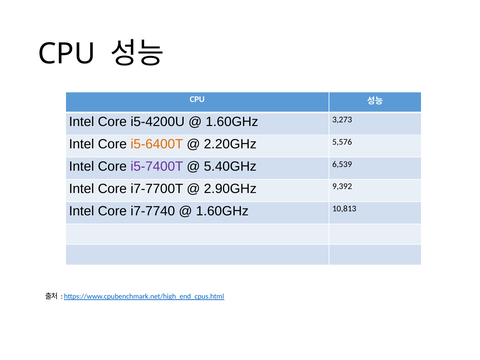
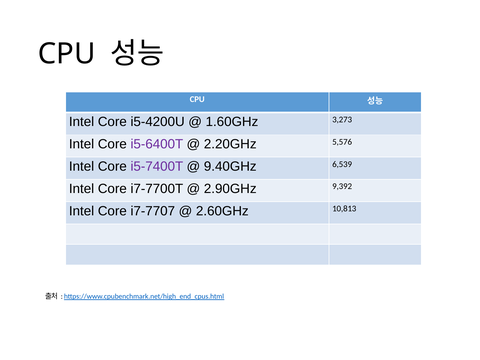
i5-6400T colour: orange -> purple
5.40GHz: 5.40GHz -> 9.40GHz
i7-7740: i7-7740 -> i7-7707
1.60GHz at (222, 211): 1.60GHz -> 2.60GHz
